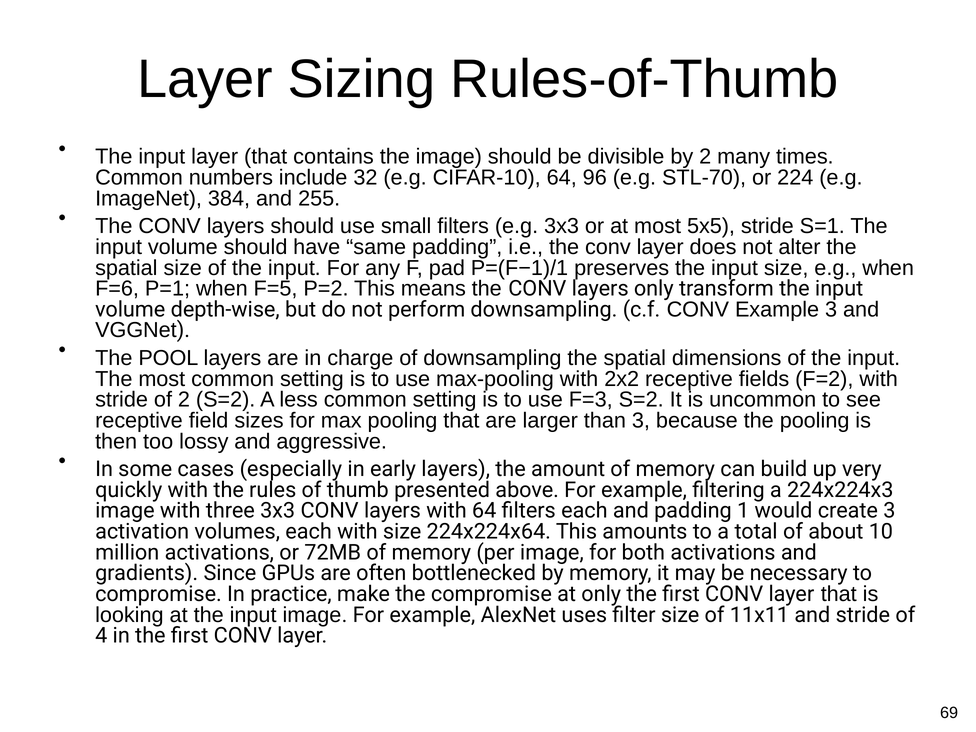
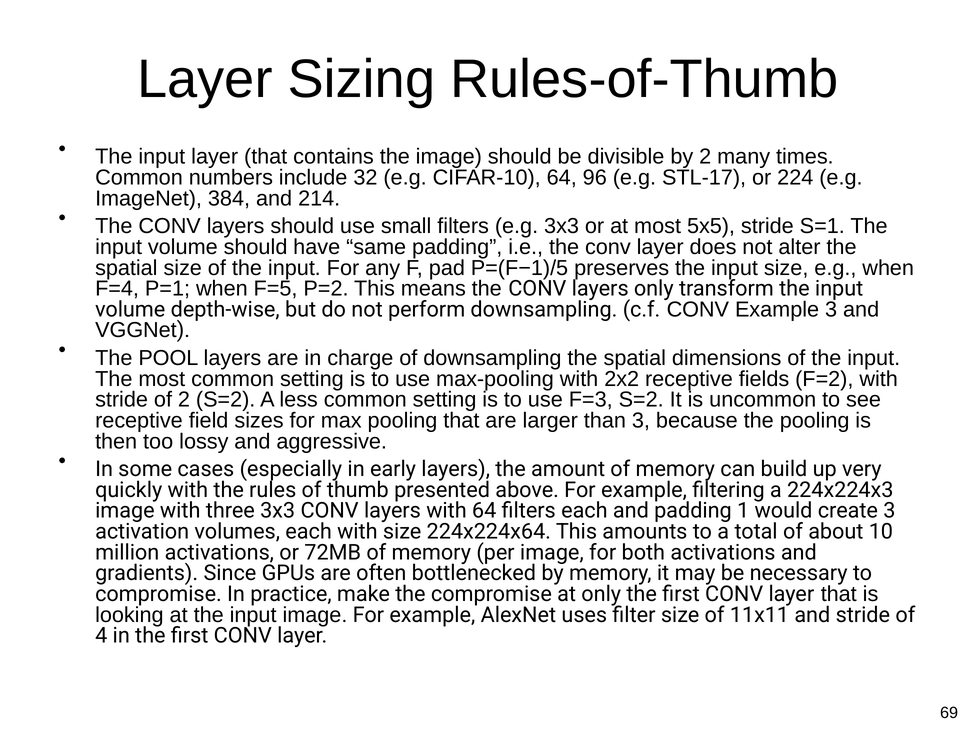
STL-70: STL-70 -> STL-17
255: 255 -> 214
P=(F−1)/1: P=(F−1)/1 -> P=(F−1)/5
F=6: F=6 -> F=4
